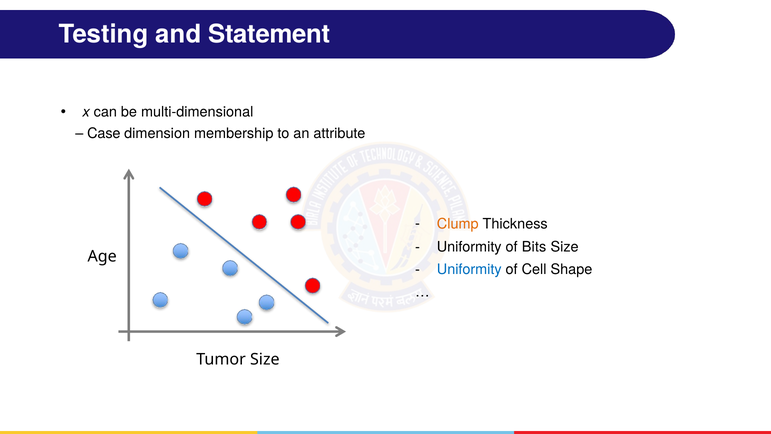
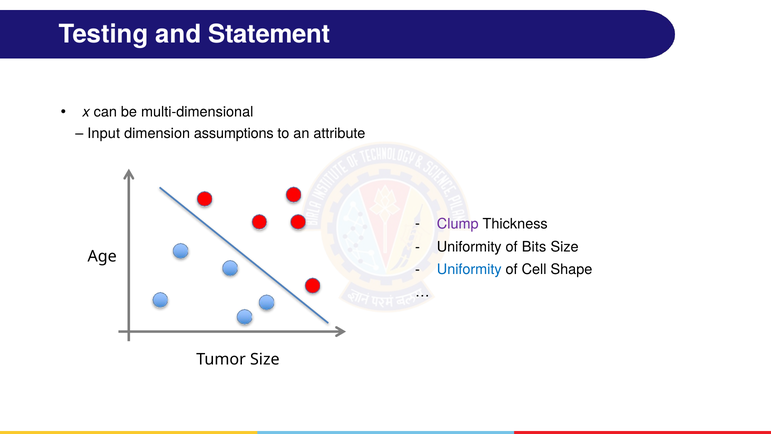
Case: Case -> Input
membership: membership -> assumptions
Clump colour: orange -> purple
